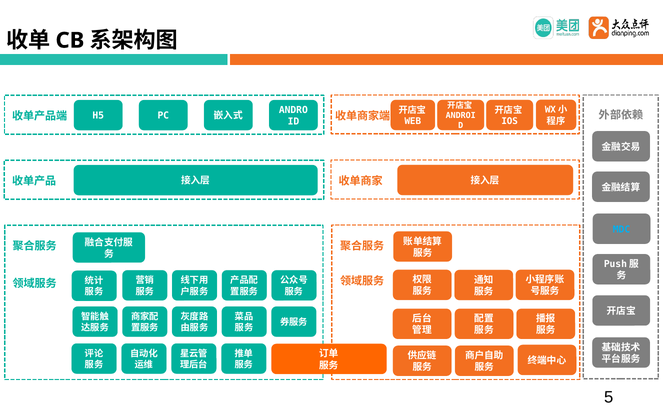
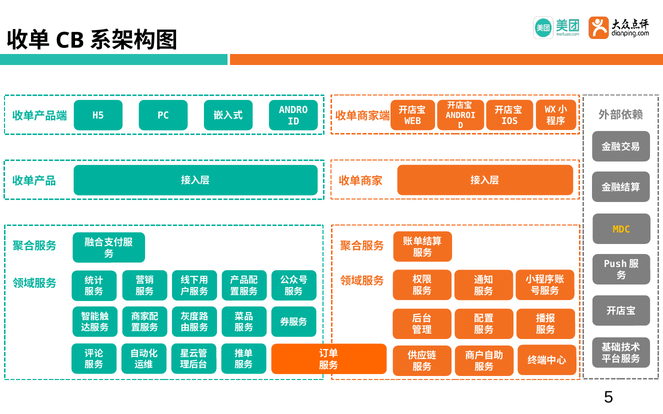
MDC colour: light blue -> yellow
